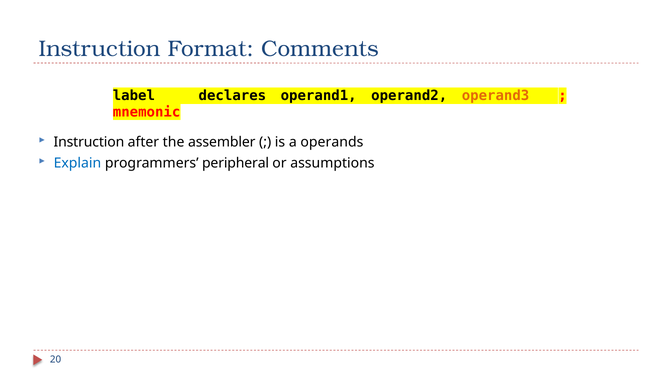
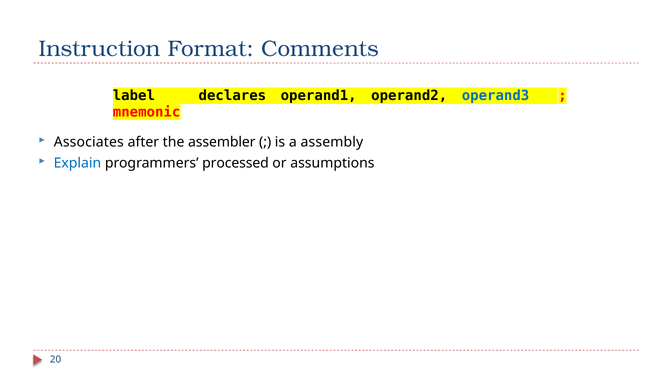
operand3 colour: orange -> blue
Instruction at (89, 142): Instruction -> Associates
operands: operands -> assembly
peripheral: peripheral -> processed
